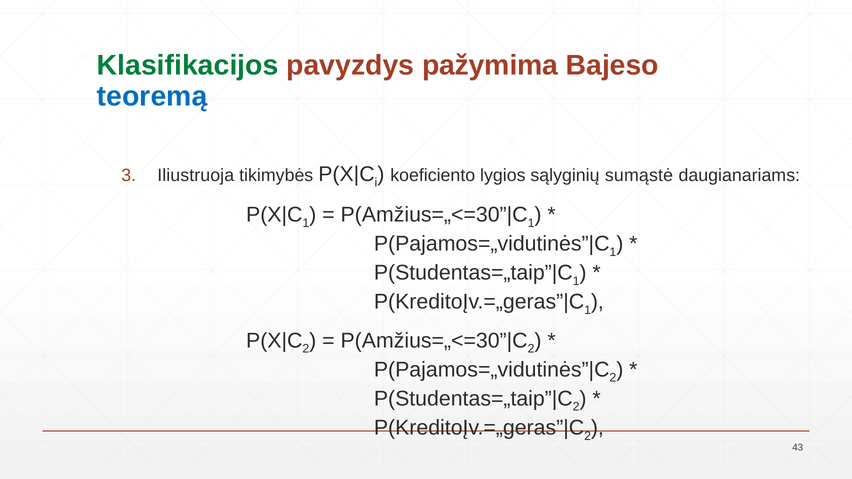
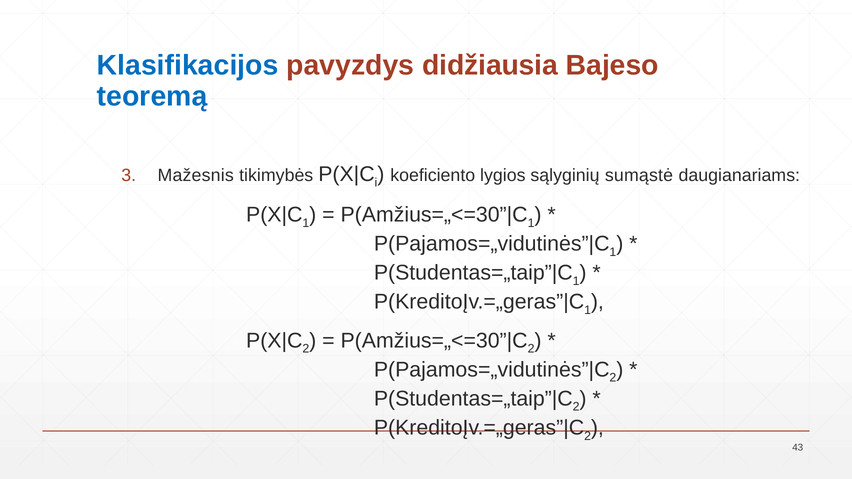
Klasifikacijos colour: green -> blue
pažymima: pažymima -> didžiausia
Iliustruoja: Iliustruoja -> Mažesnis
